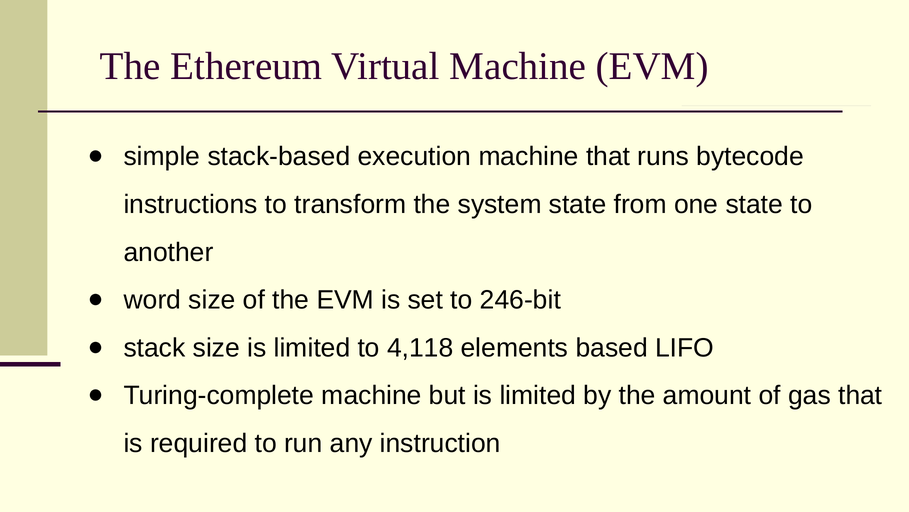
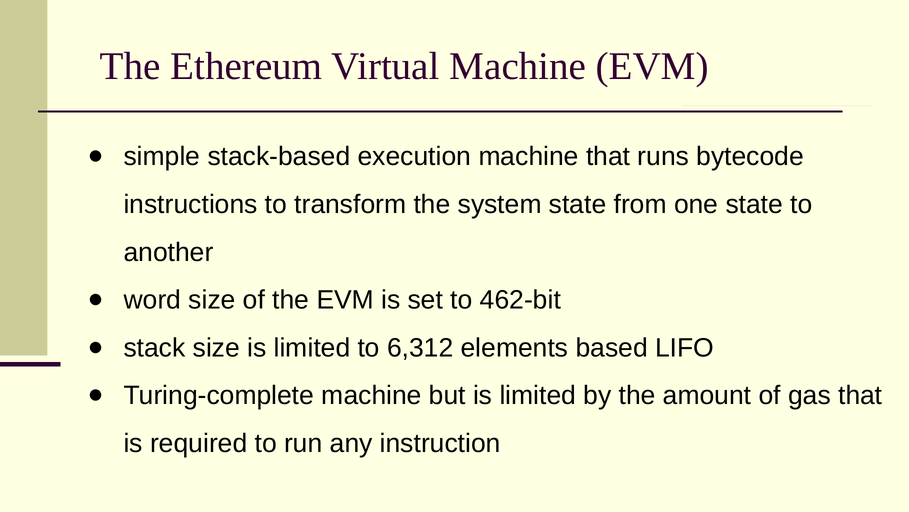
246-bit: 246-bit -> 462-bit
4,118: 4,118 -> 6,312
